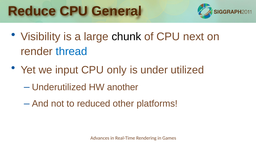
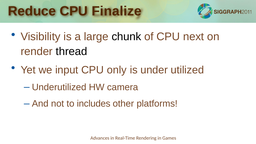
General: General -> Finalize
thread colour: blue -> black
another: another -> camera
reduced: reduced -> includes
